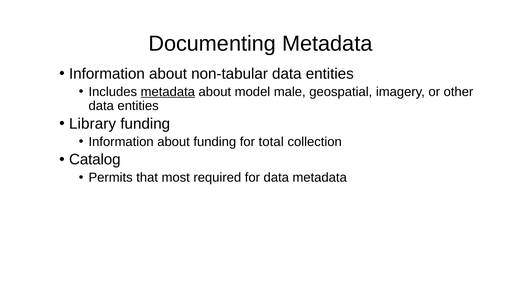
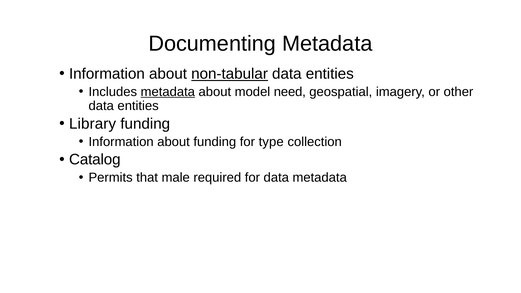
non-tabular underline: none -> present
male: male -> need
total: total -> type
most: most -> male
